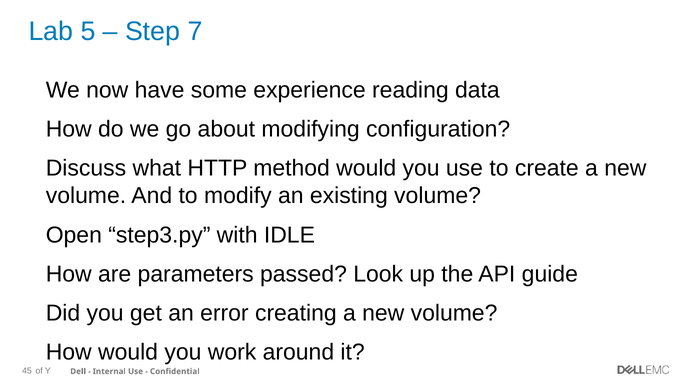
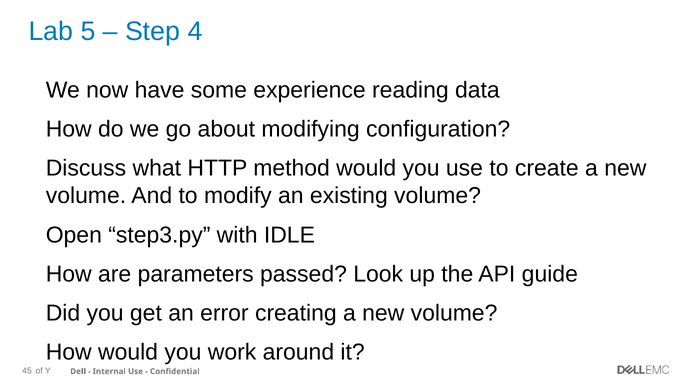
7: 7 -> 4
